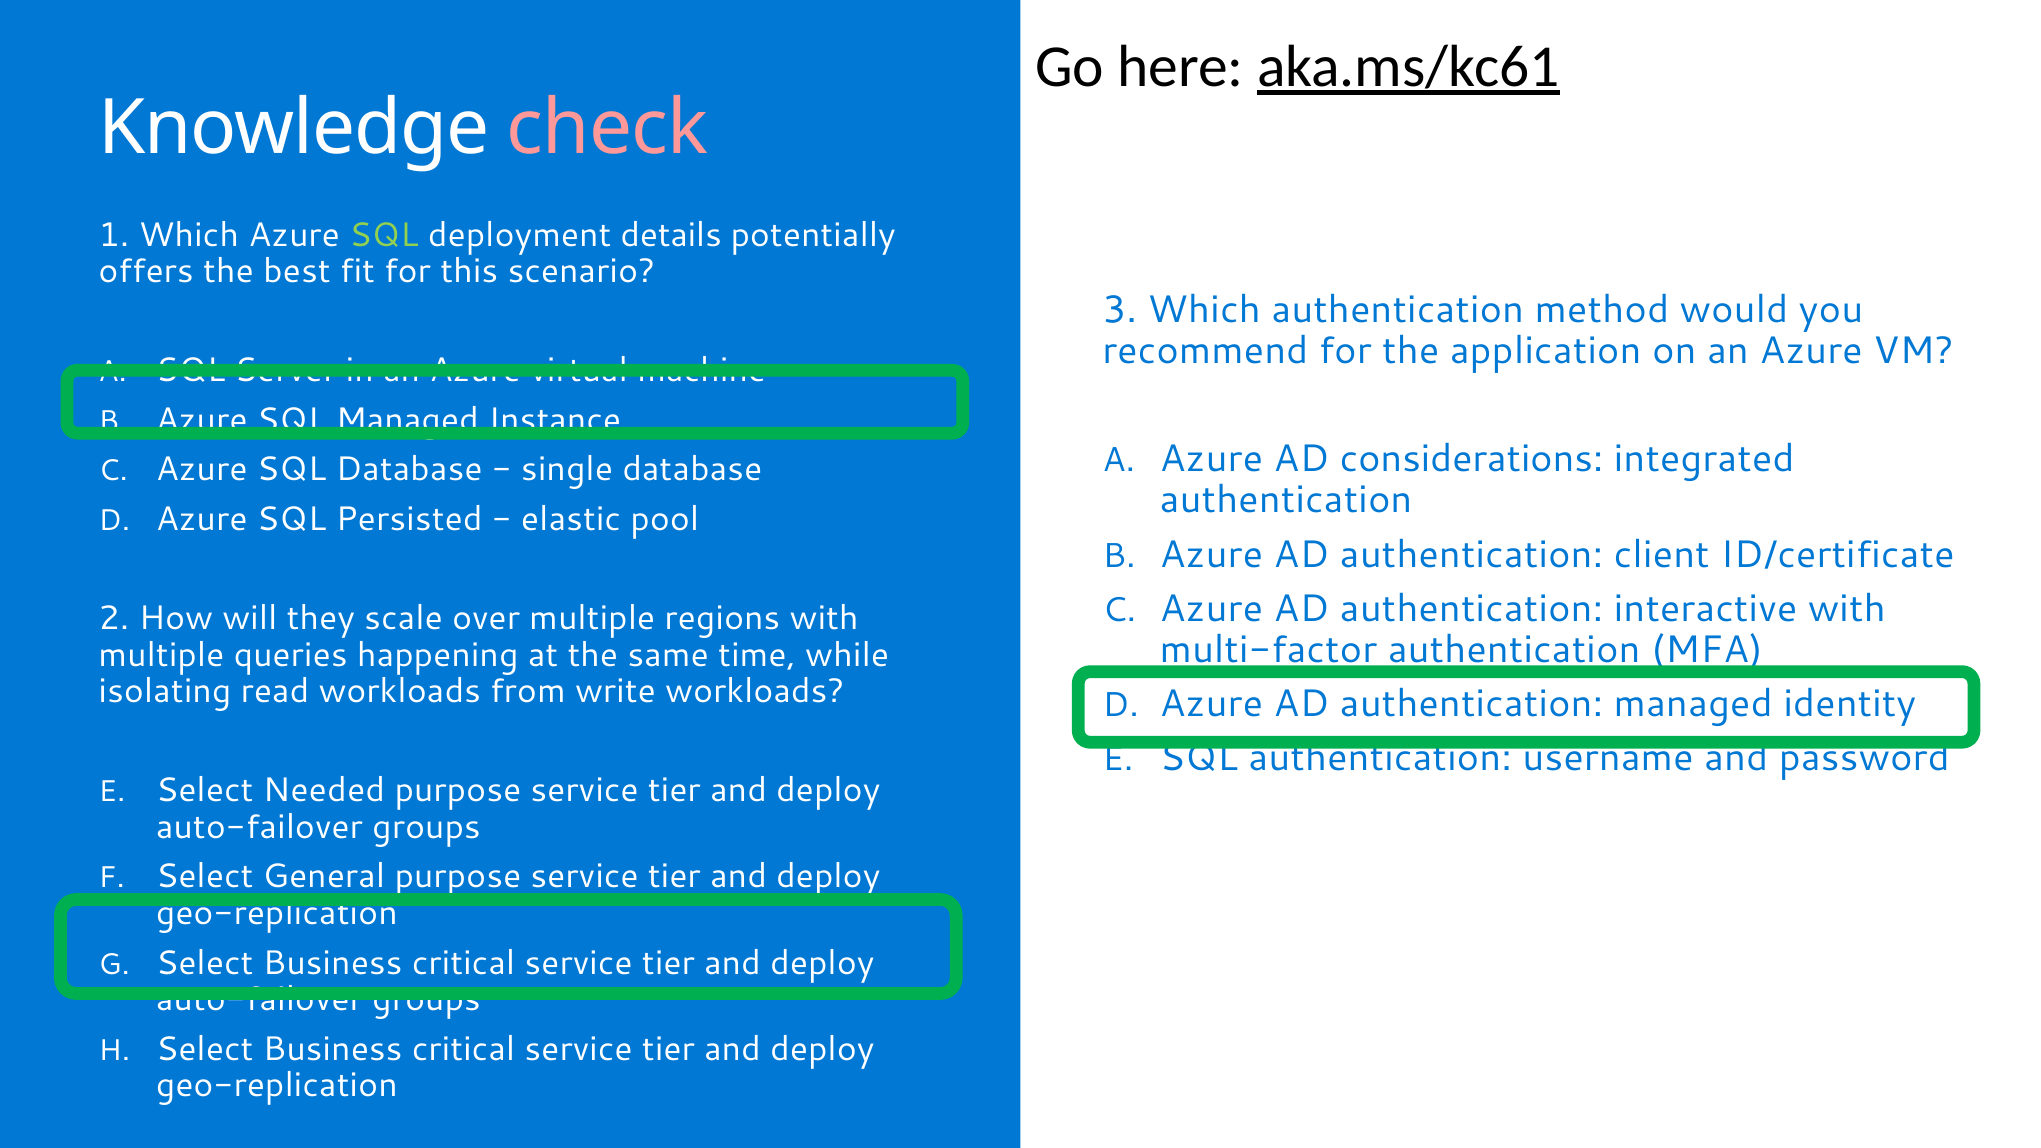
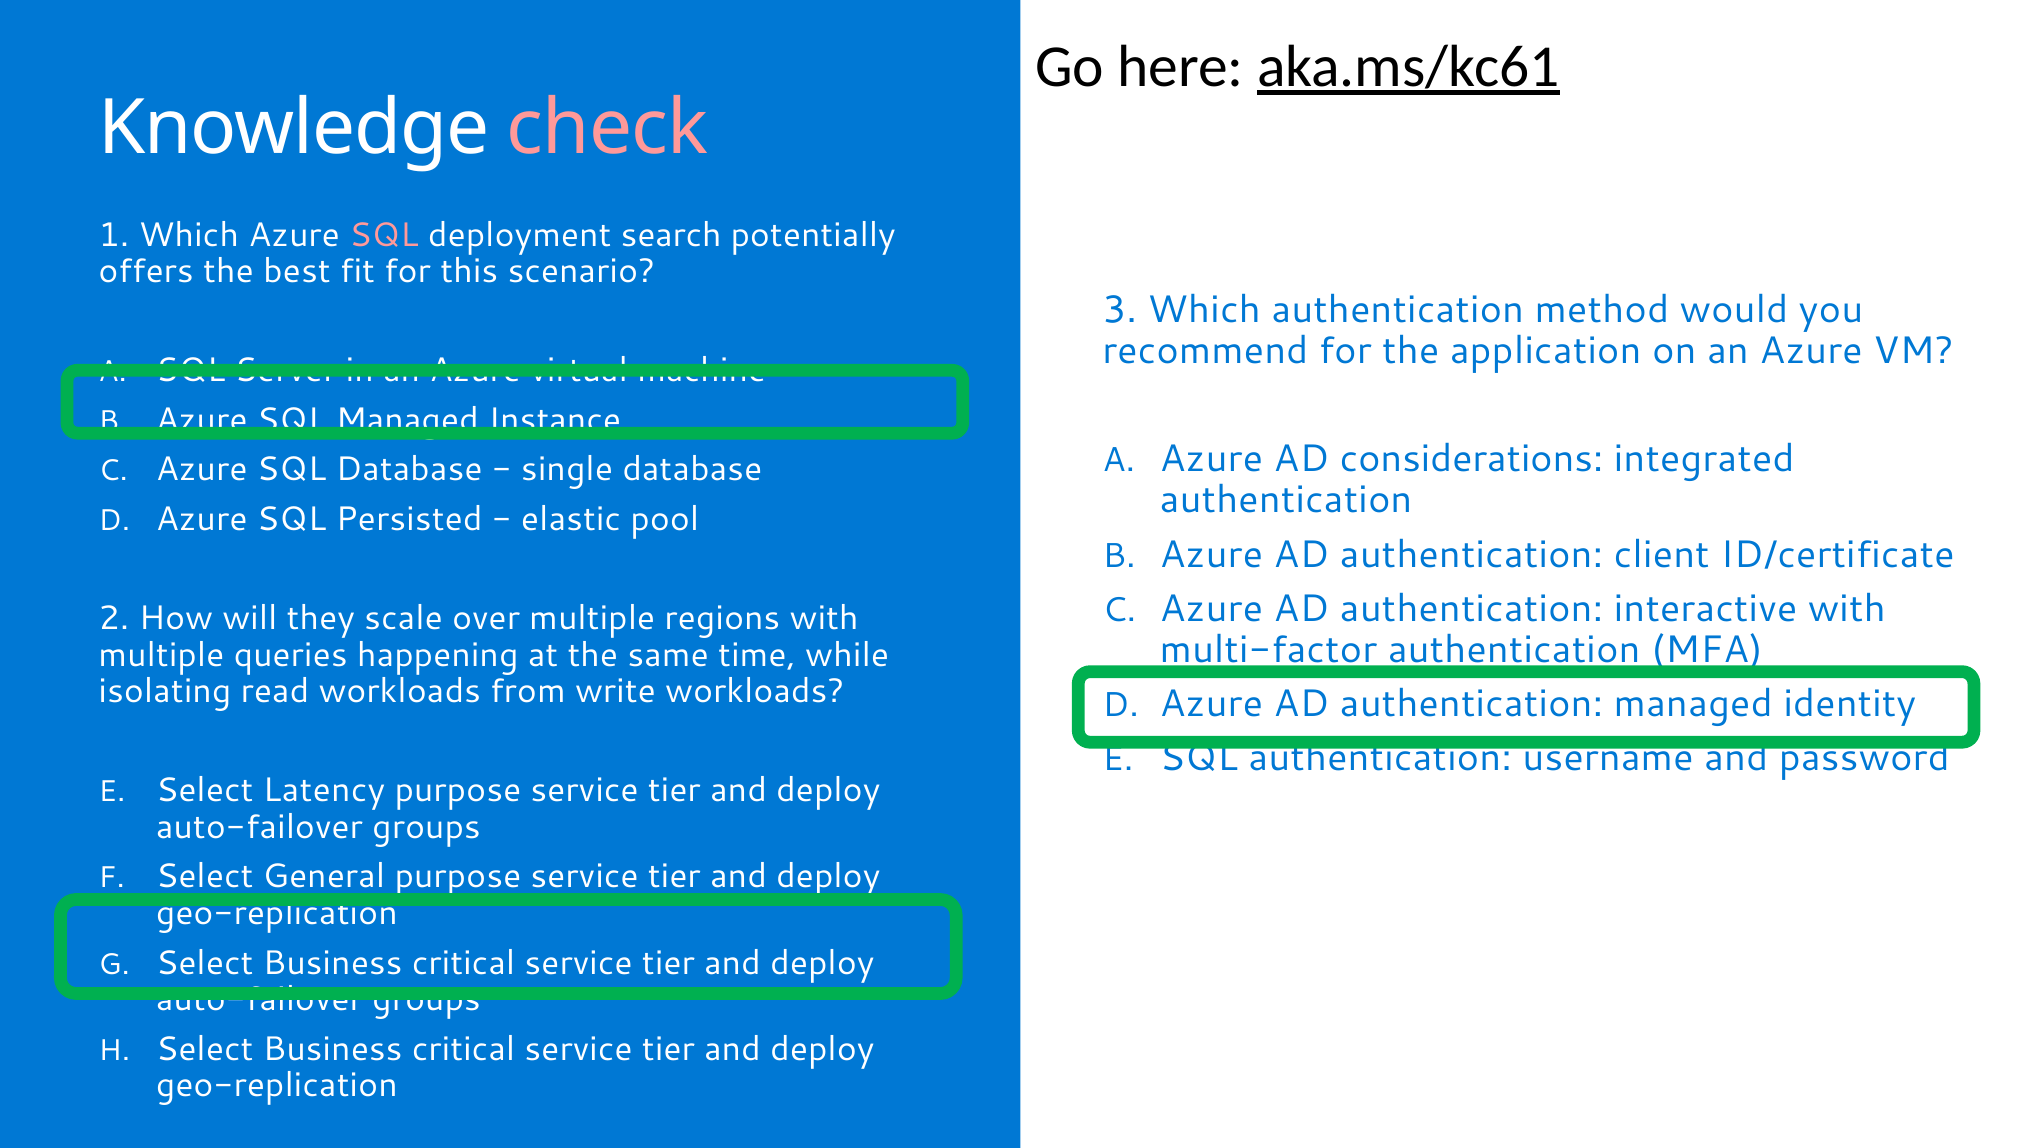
SQL at (384, 235) colour: light green -> pink
details: details -> search
Needed: Needed -> Latency
